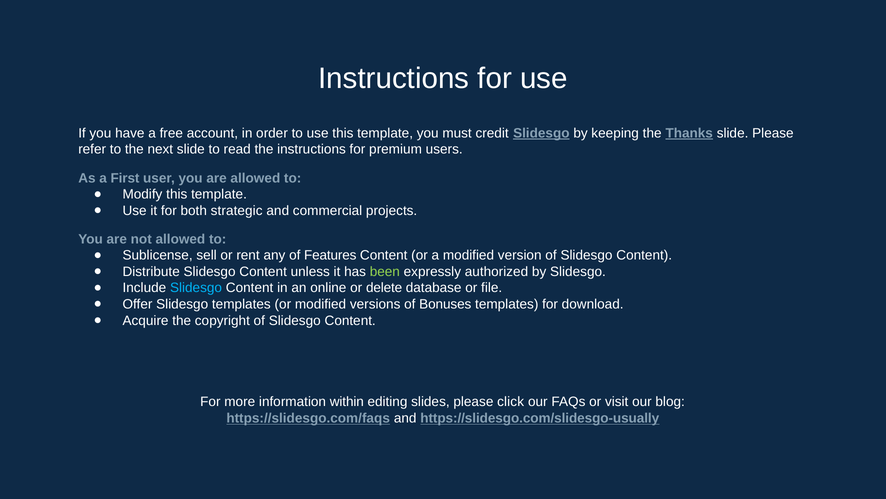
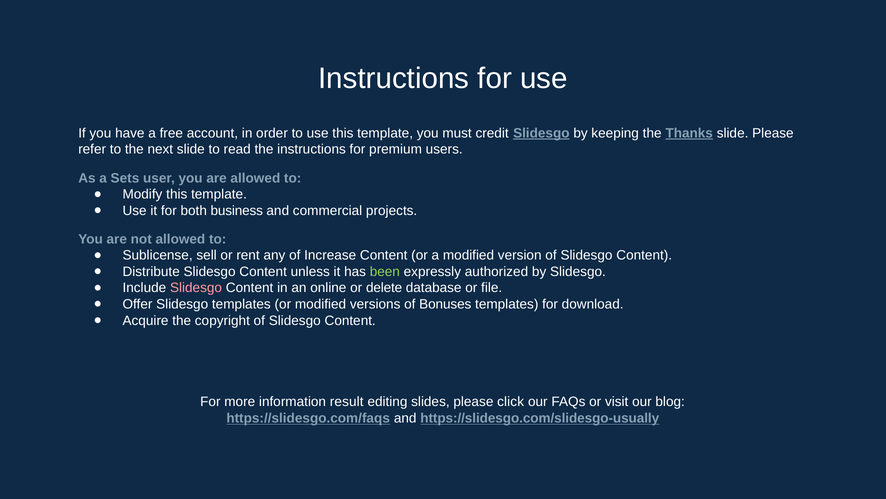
First: First -> Sets
strategic: strategic -> business
Features: Features -> Increase
Slidesgo at (196, 288) colour: light blue -> pink
within: within -> result
